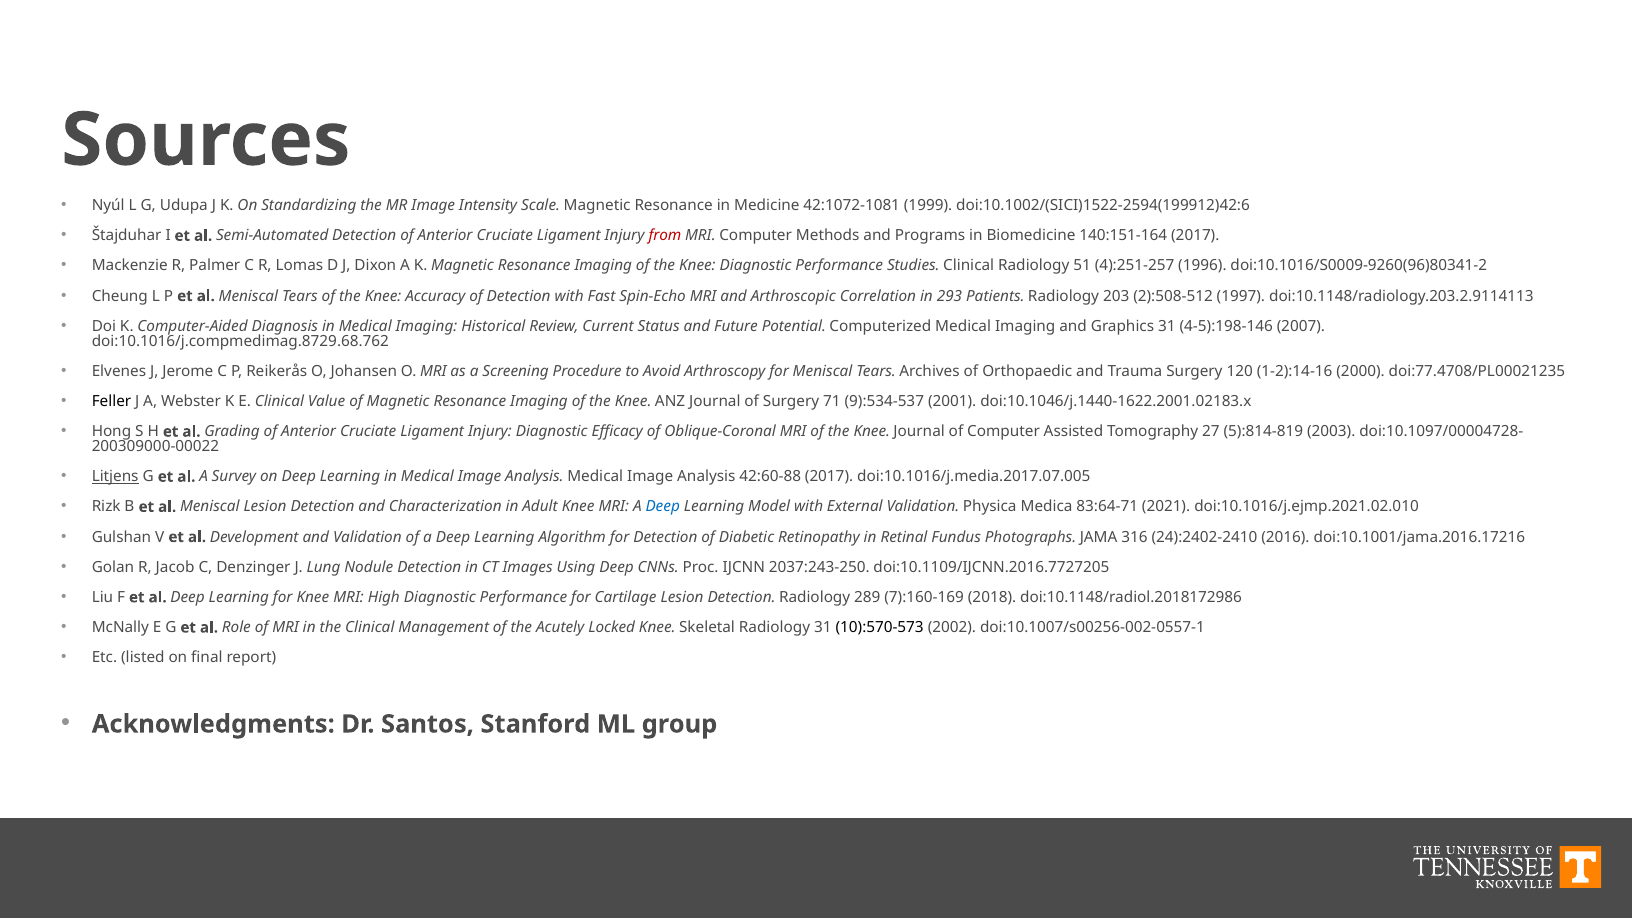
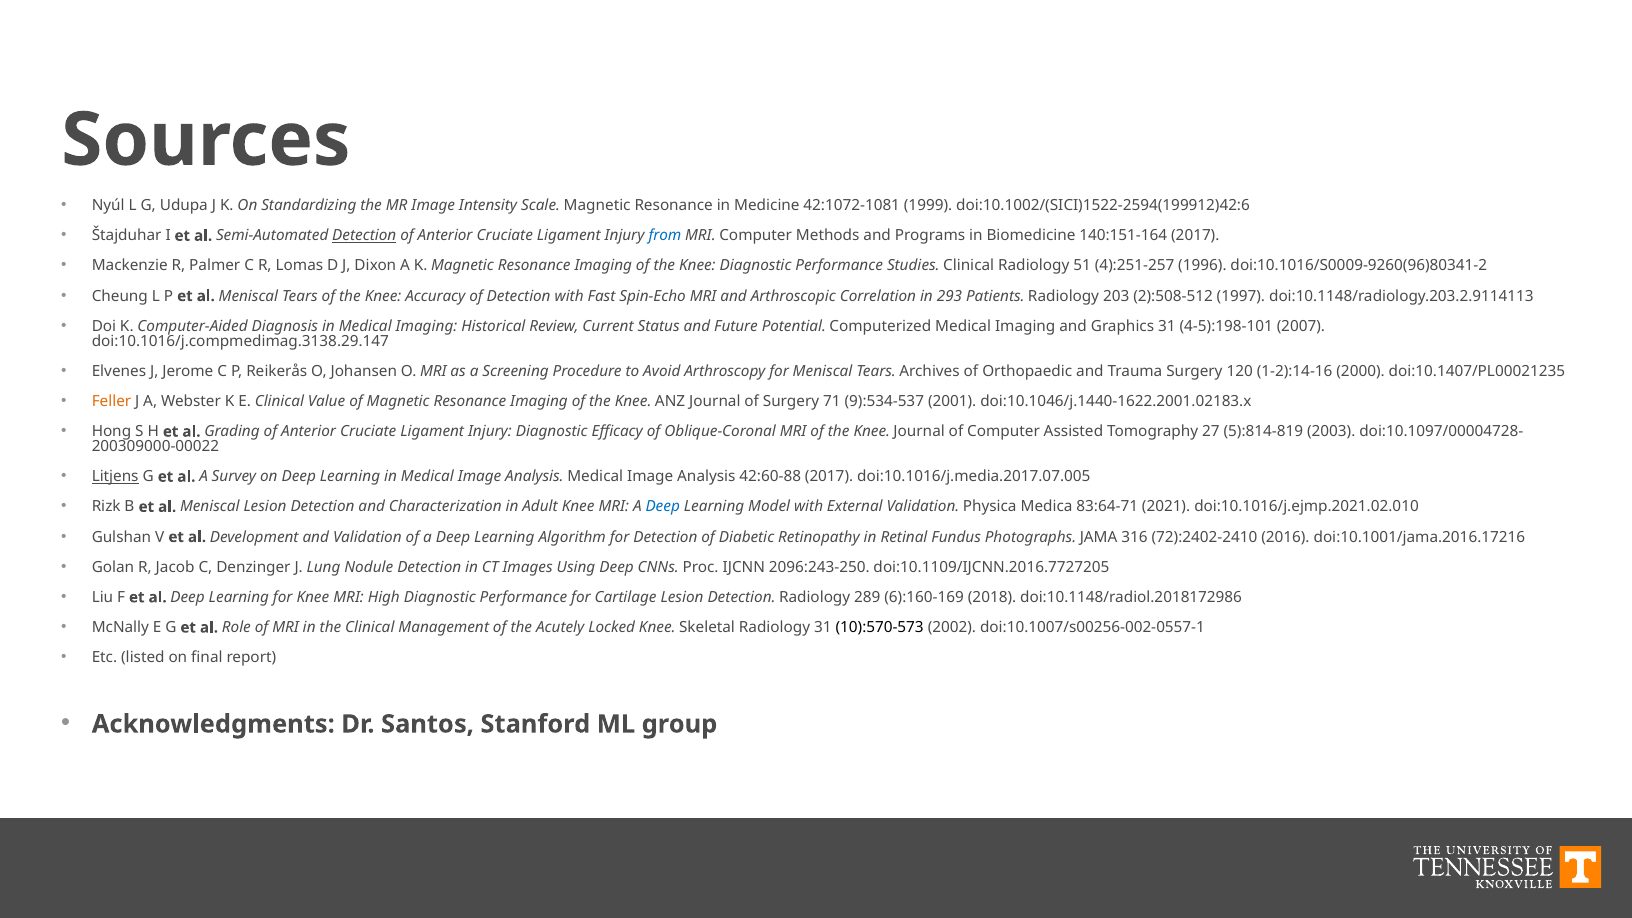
Detection at (364, 236) underline: none -> present
from colour: red -> blue
4-5):198-146: 4-5):198-146 -> 4-5):198-101
doi:10.1016/j.compmedimag.8729.68.762: doi:10.1016/j.compmedimag.8729.68.762 -> doi:10.1016/j.compmedimag.3138.29.147
doi:77.4708/PL00021235: doi:77.4708/PL00021235 -> doi:10.1407/PL00021235
Feller colour: black -> orange
24):2402-2410: 24):2402-2410 -> 72):2402-2410
2037:243-250: 2037:243-250 -> 2096:243-250
7):160-169: 7):160-169 -> 6):160-169
